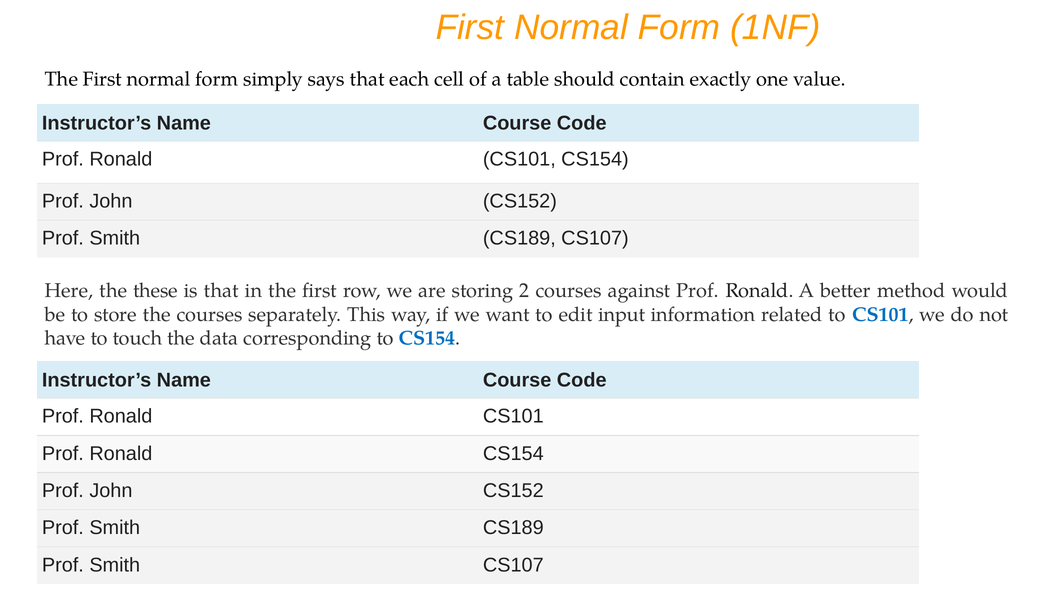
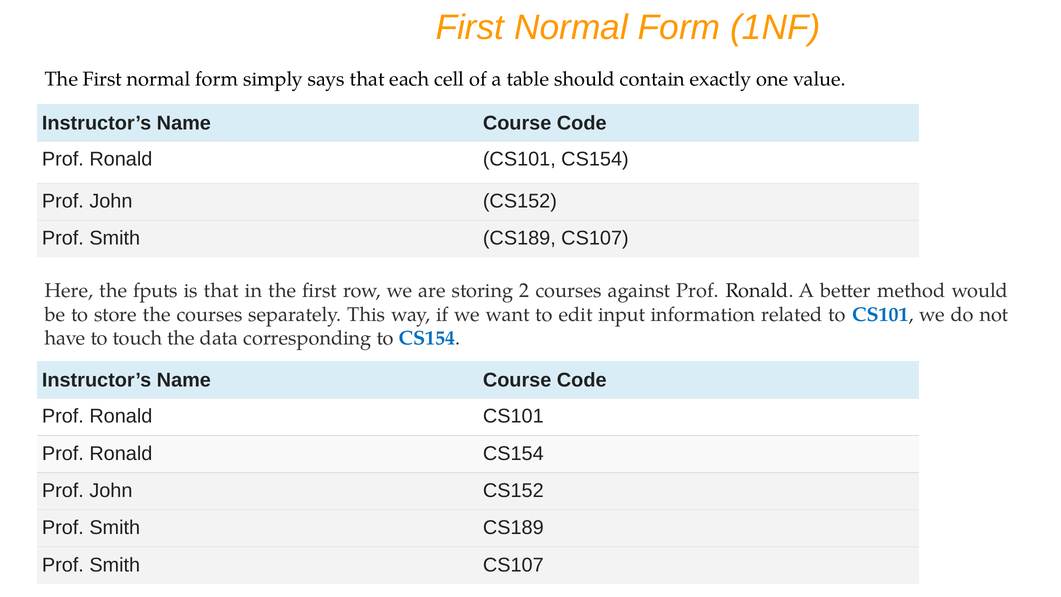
these: these -> fputs
